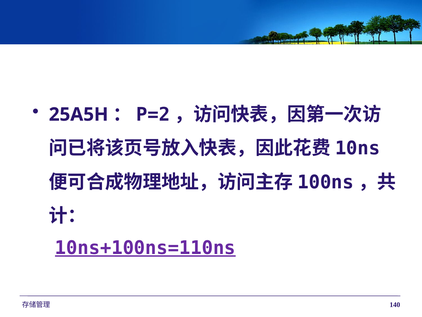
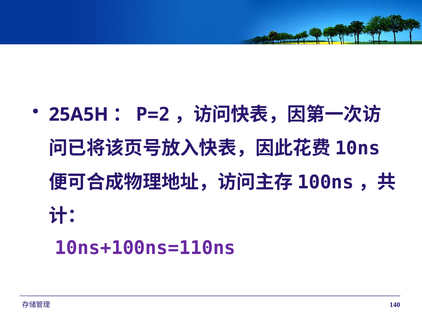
10ns+100ns=110ns underline: present -> none
